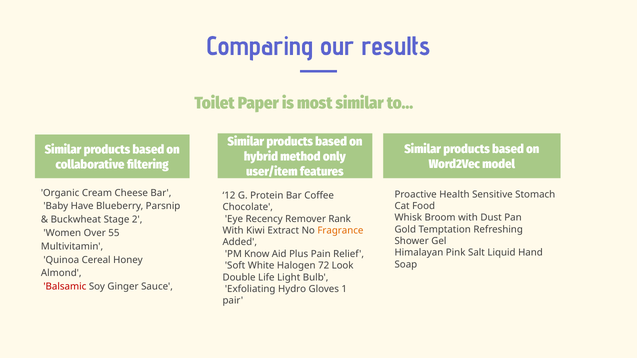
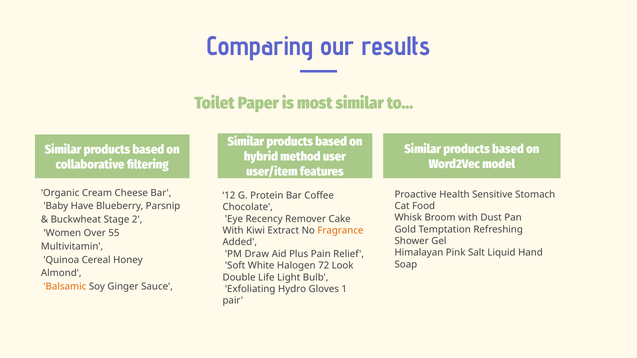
only: only -> user
Rank: Rank -> Cake
Know: Know -> Draw
Balsamic colour: red -> orange
